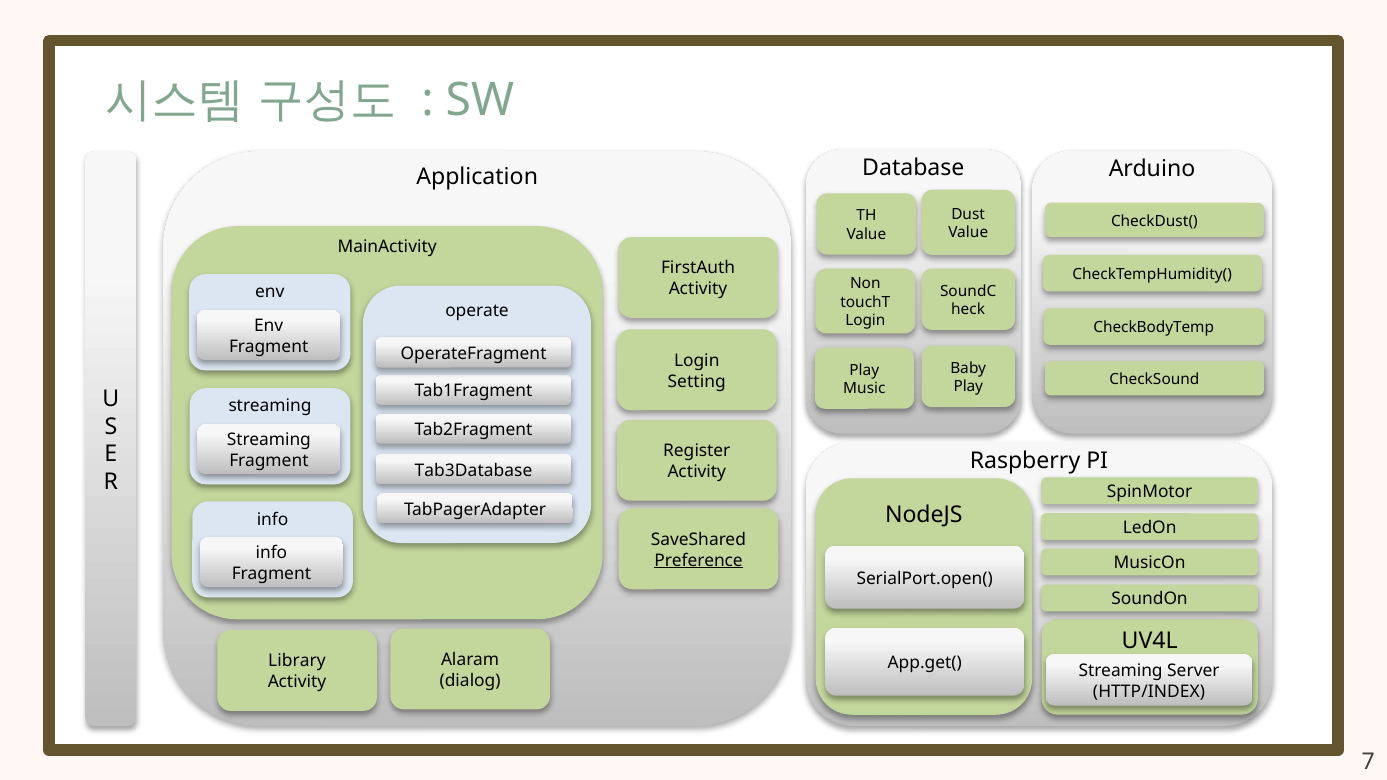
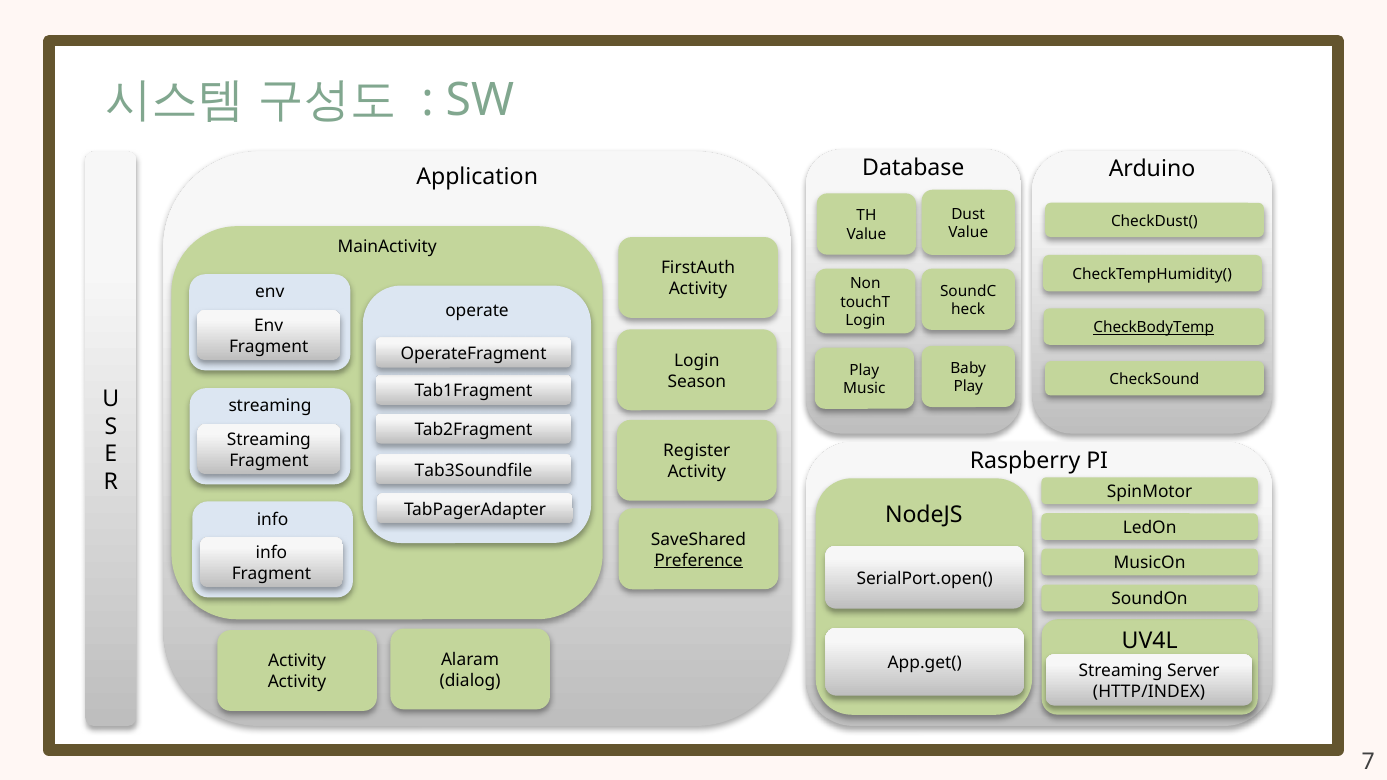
CheckBodyTemp underline: none -> present
Setting: Setting -> Season
Tab3Database: Tab3Database -> Tab3Soundfile
Library at (297, 661): Library -> Activity
